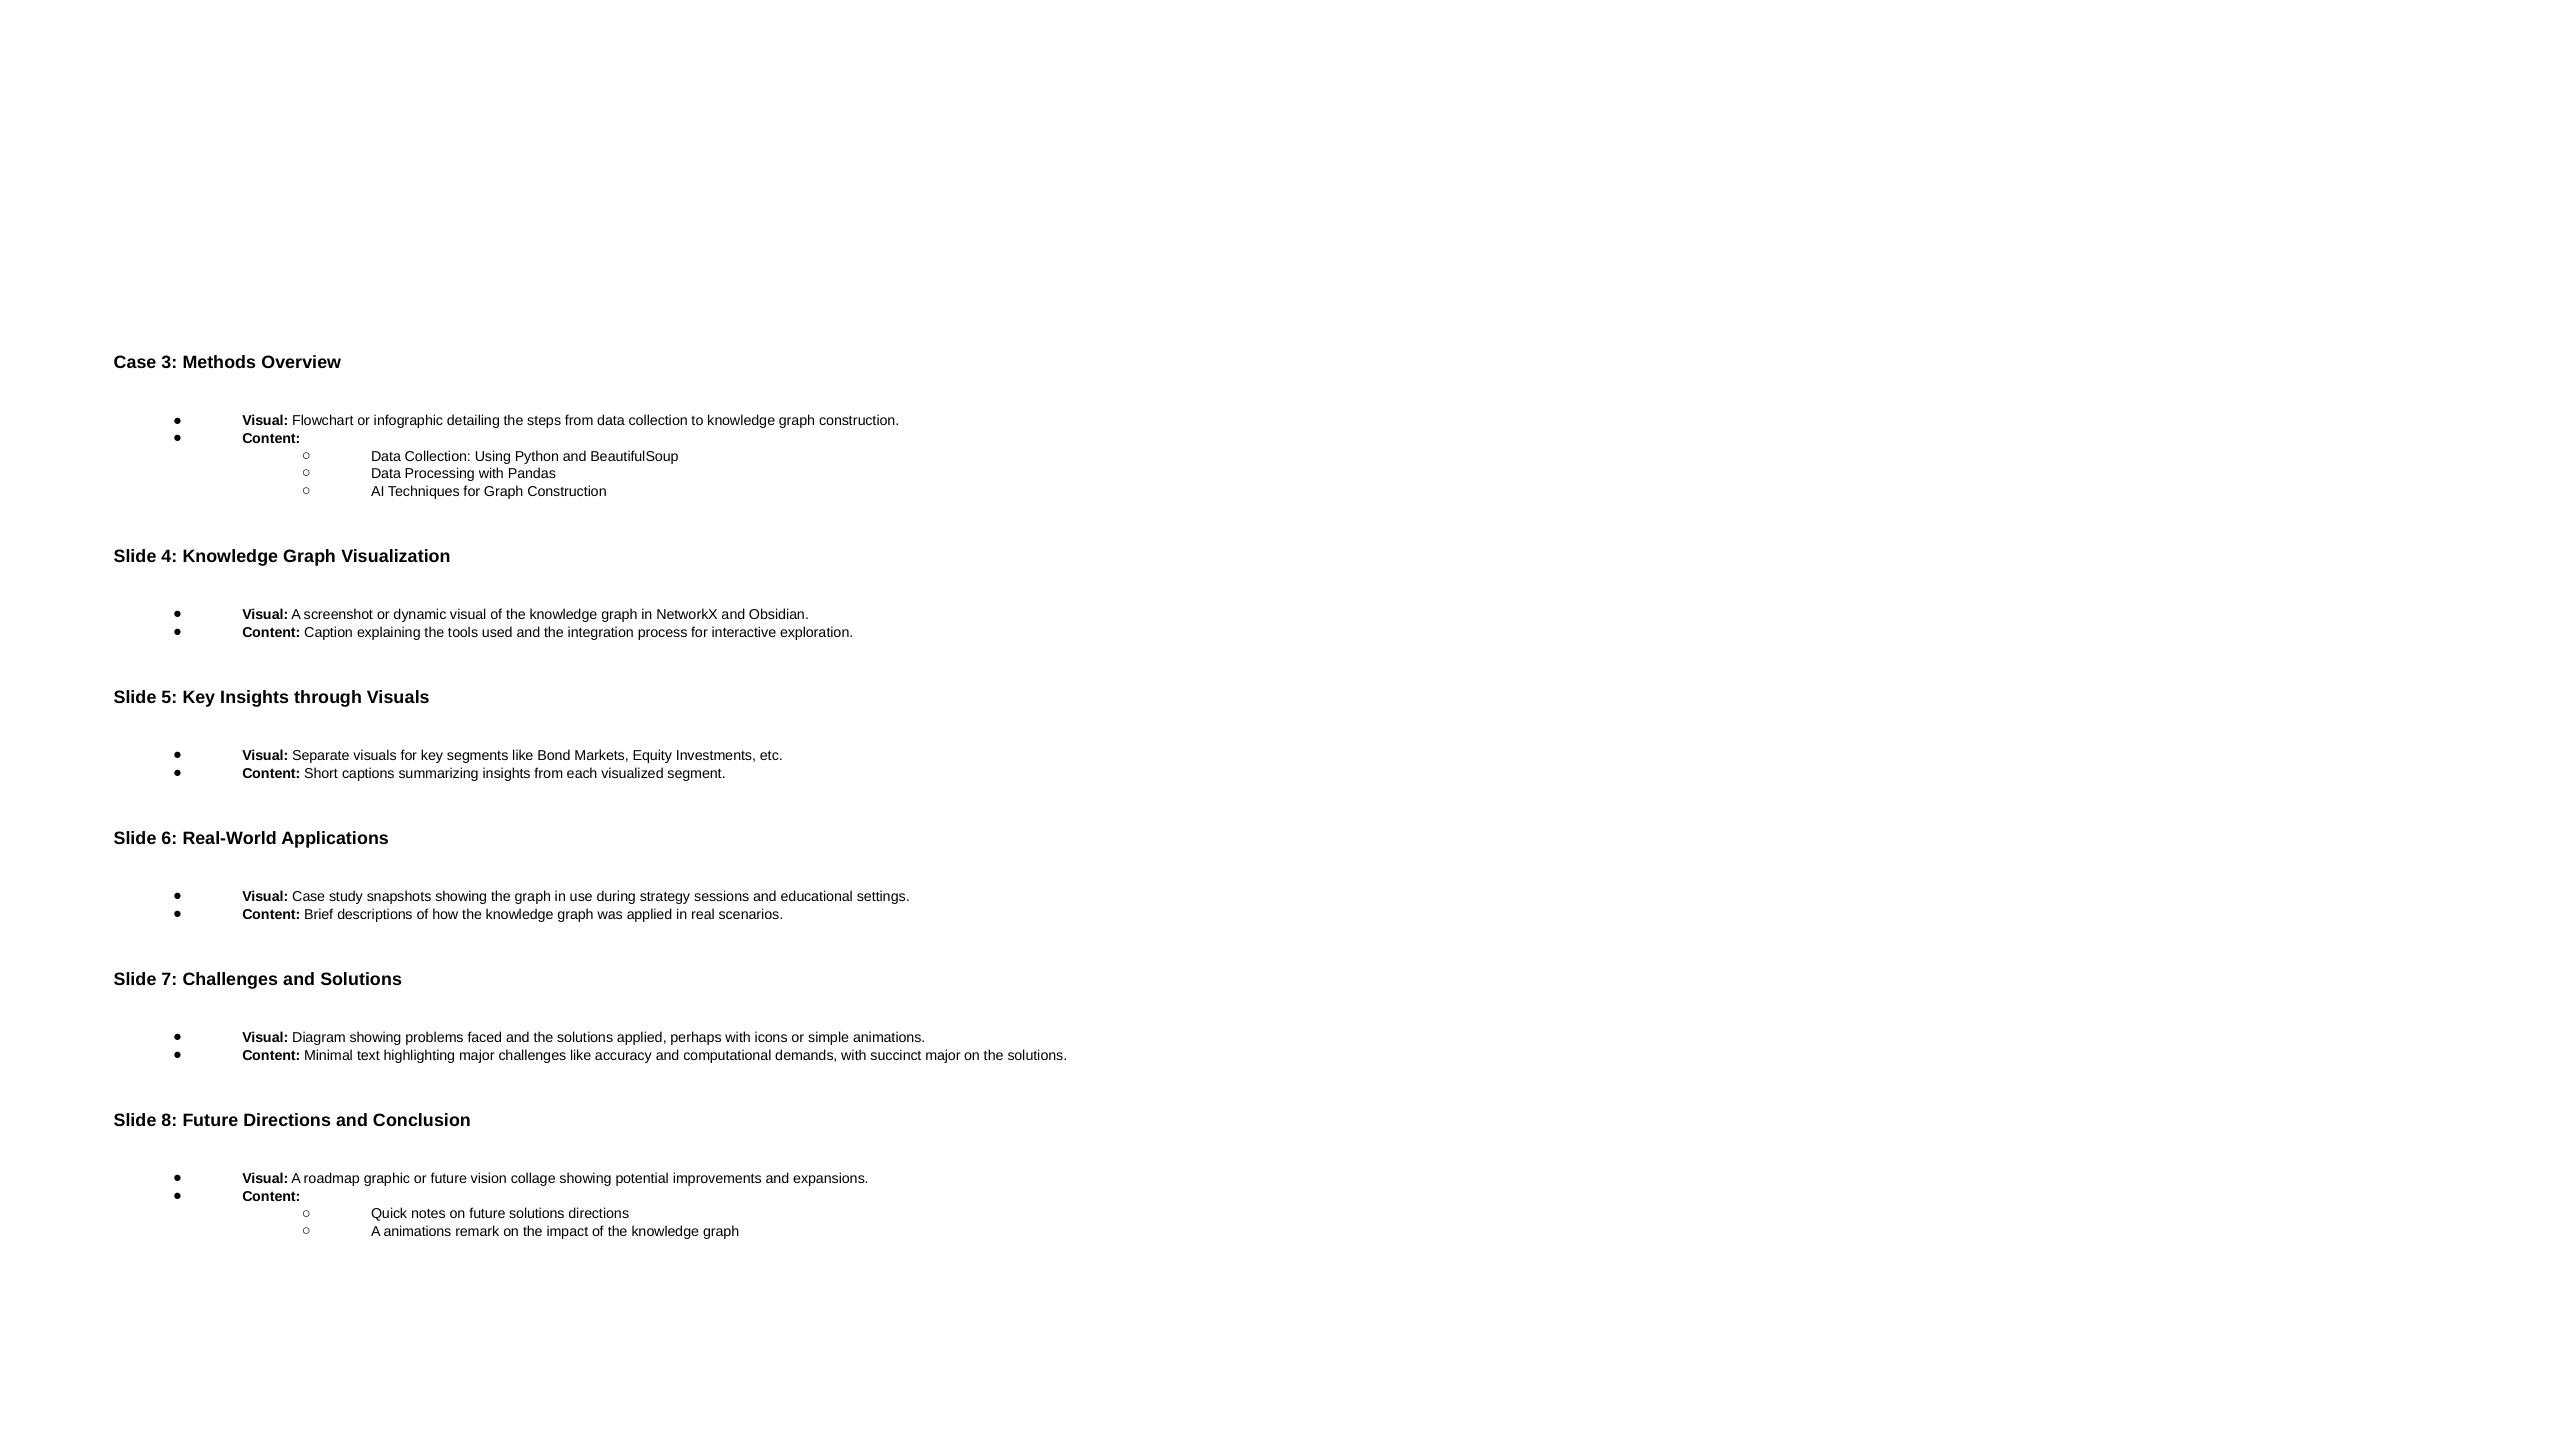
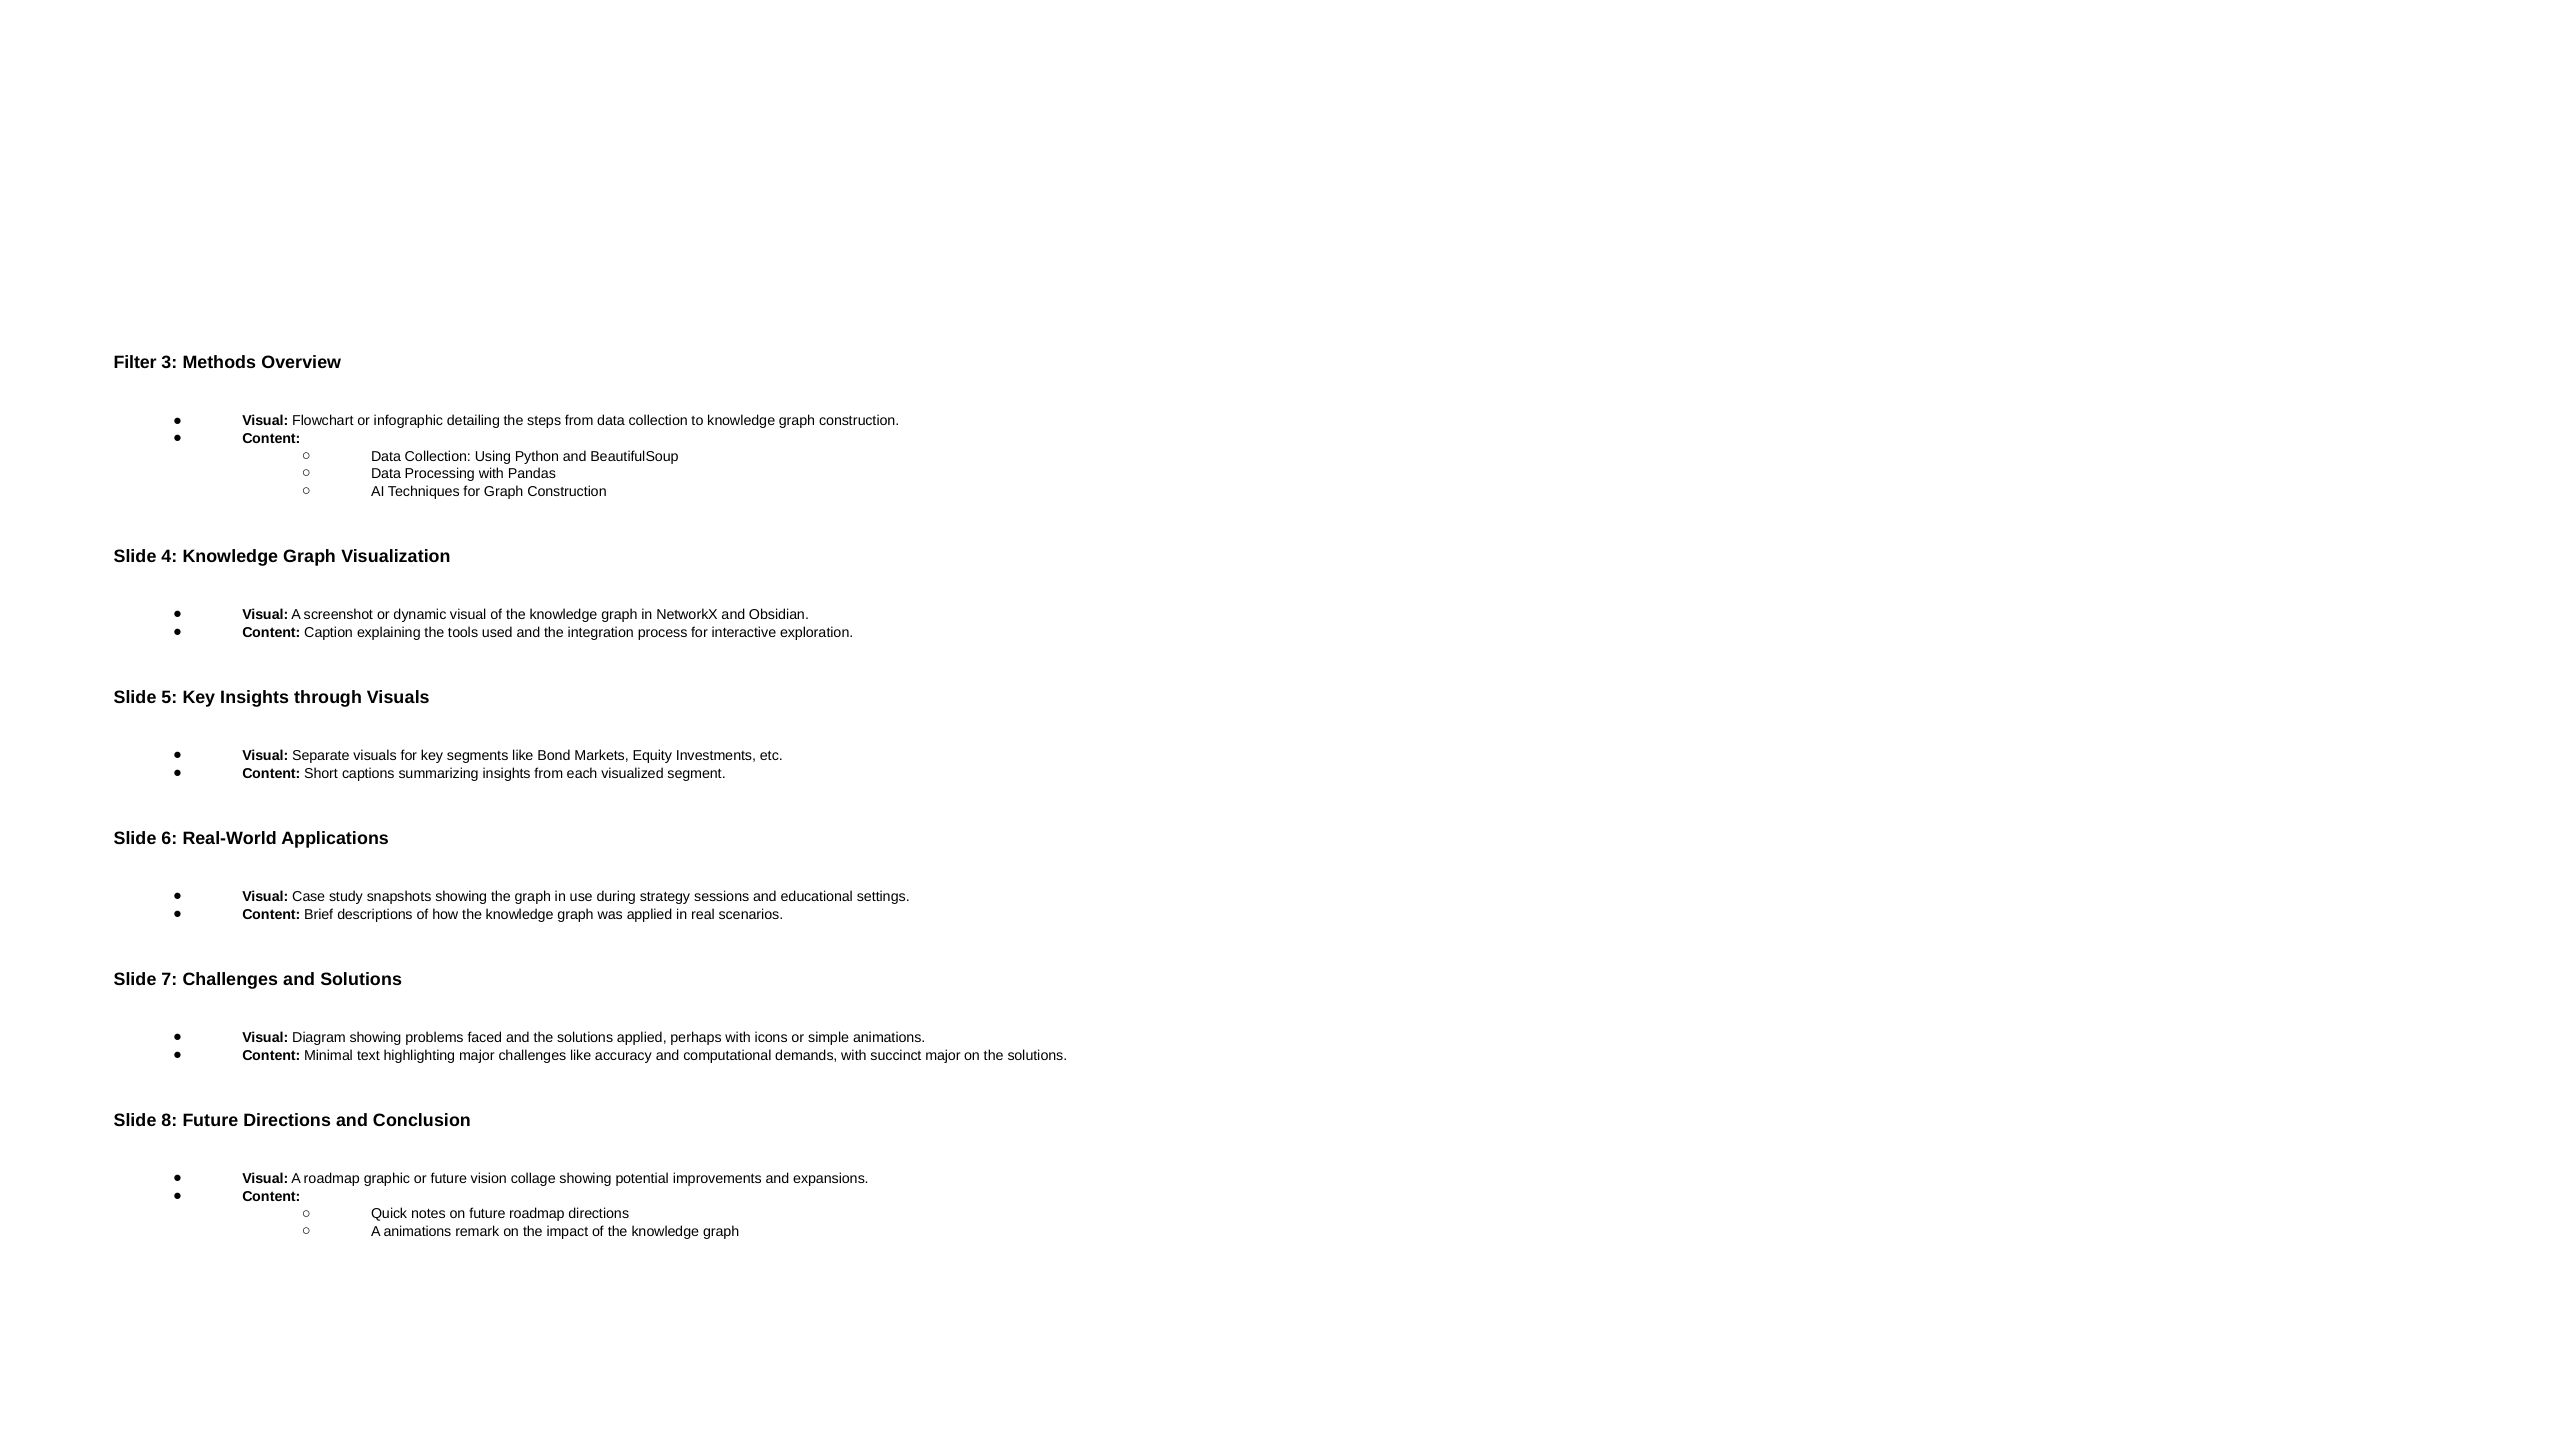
Case at (135, 363): Case -> Filter
future solutions: solutions -> roadmap
